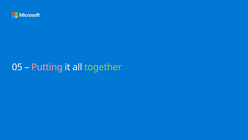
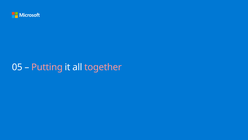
together colour: light green -> pink
